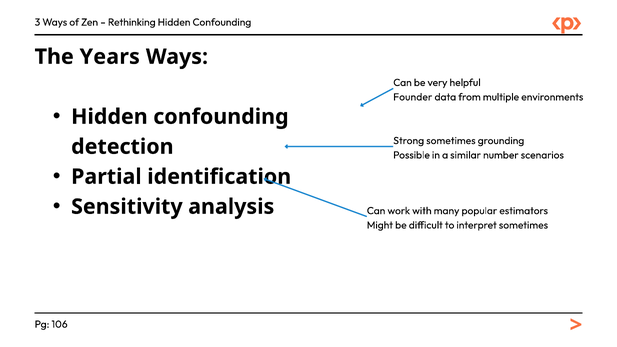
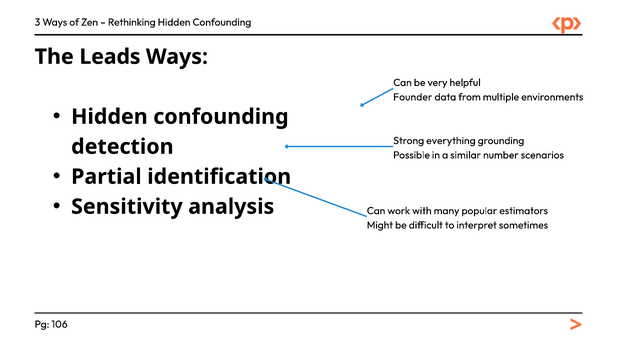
Years: Years -> Leads
Strong sometimes: sometimes -> everything
